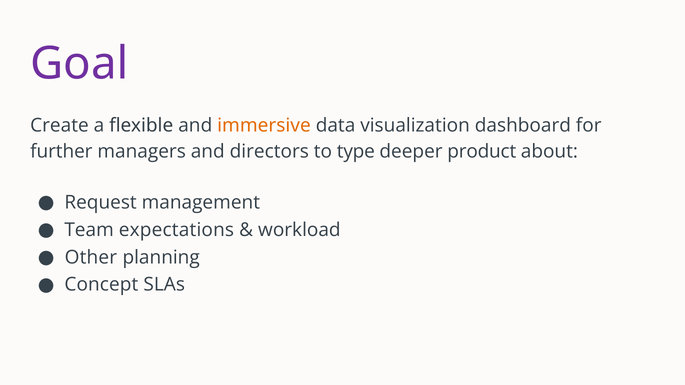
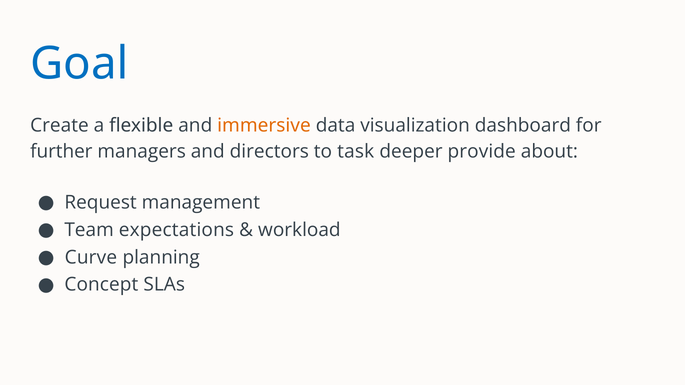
Goal colour: purple -> blue
type: type -> task
product: product -> provide
Other: Other -> Curve
